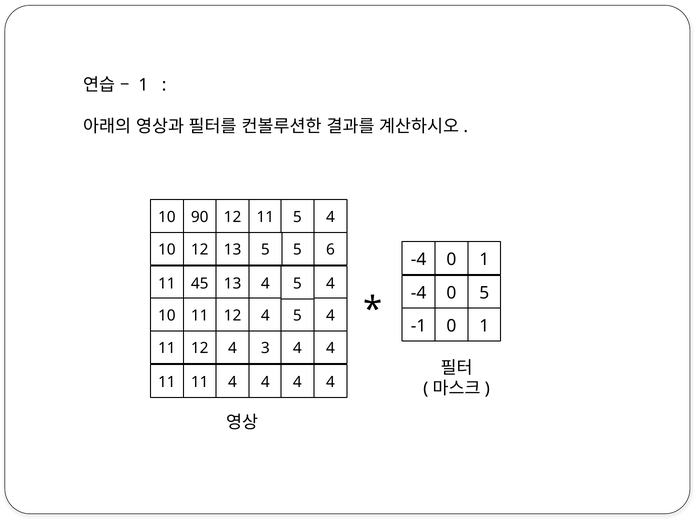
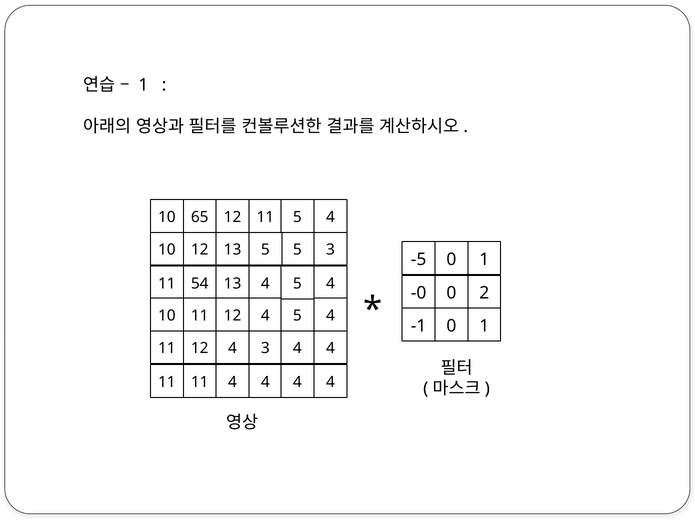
90: 90 -> 65
5 6: 6 -> 3
-4 at (419, 259): -4 -> -5
45: 45 -> 54
-4 at (419, 293): -4 -> -0
0 5: 5 -> 2
